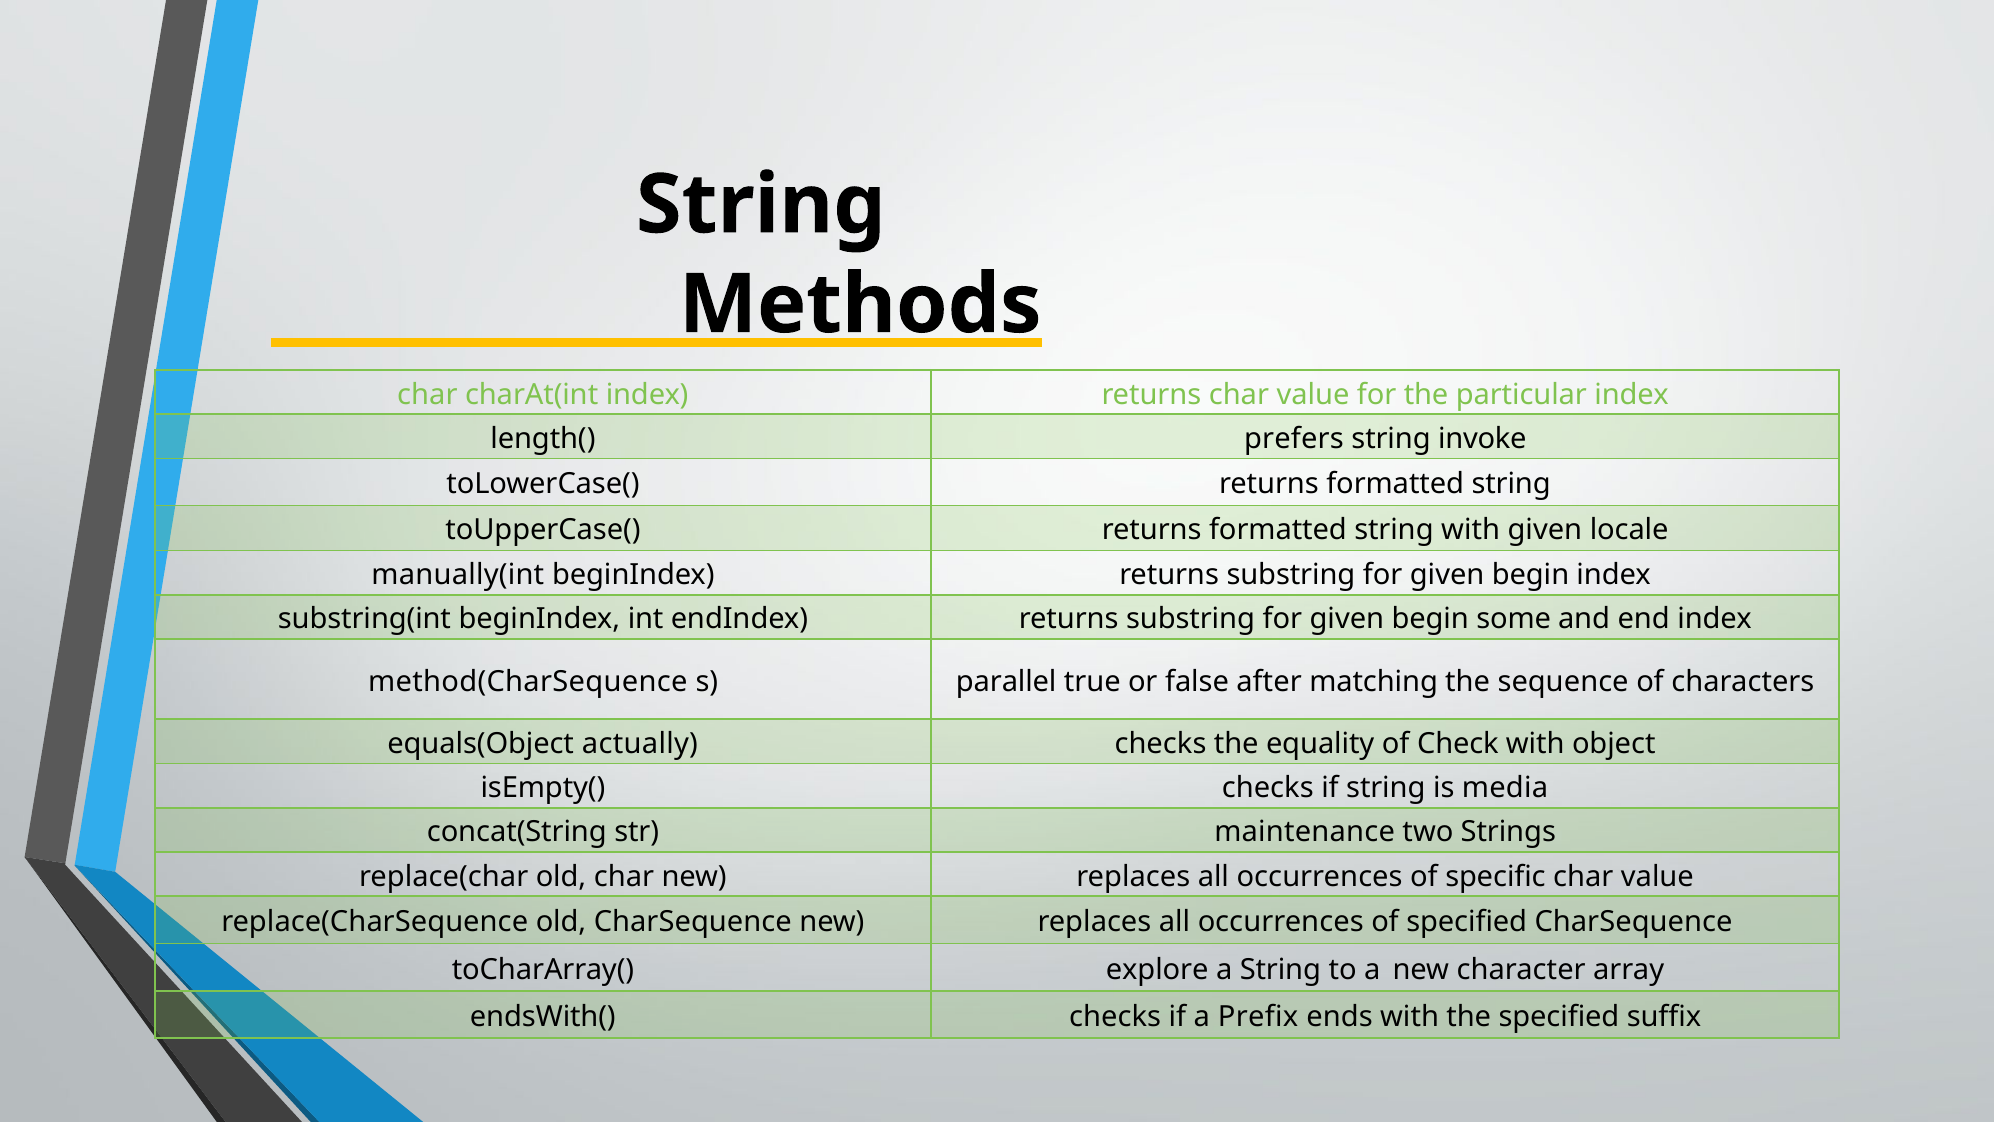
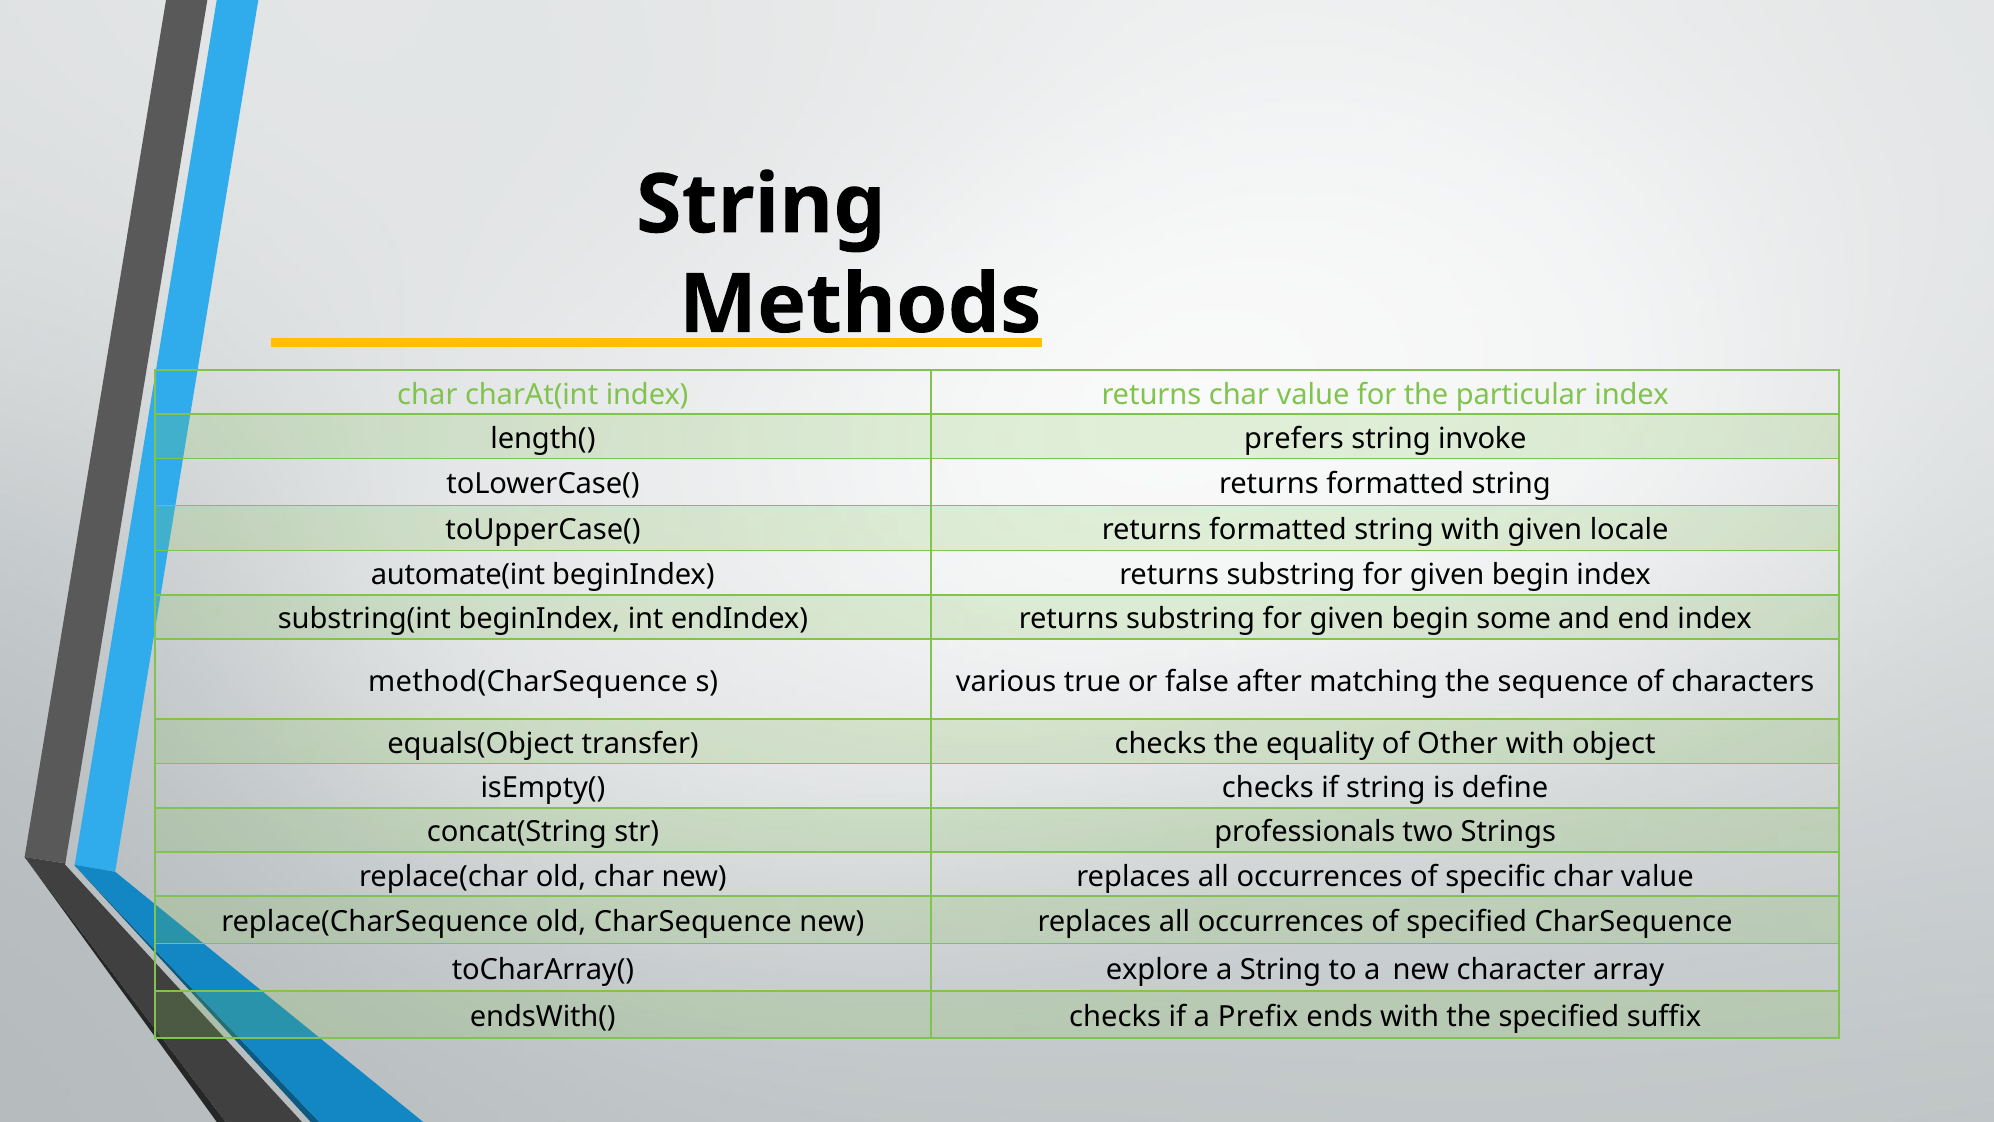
manually(int: manually(int -> automate(int
parallel: parallel -> various
actually: actually -> transfer
Check: Check -> Other
media: media -> define
maintenance: maintenance -> professionals
